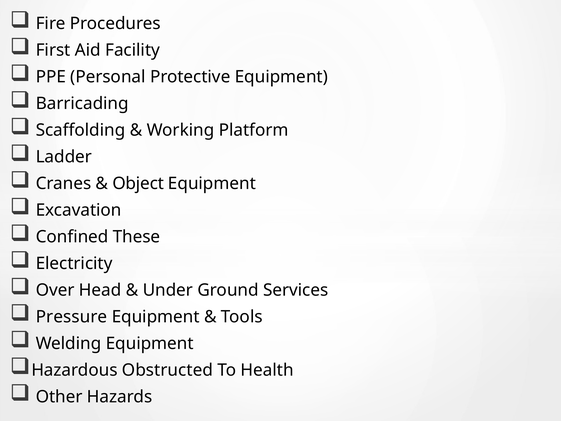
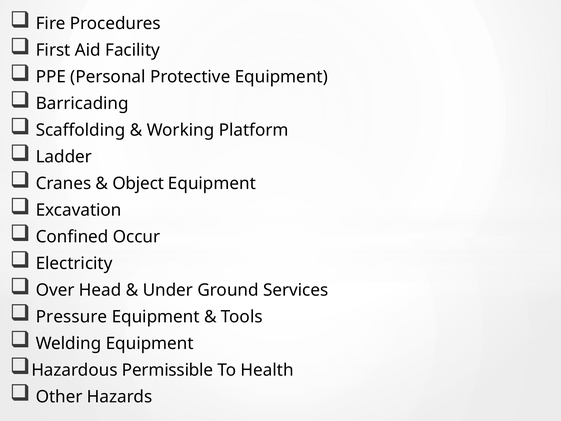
These: These -> Occur
Obstructed: Obstructed -> Permissible
